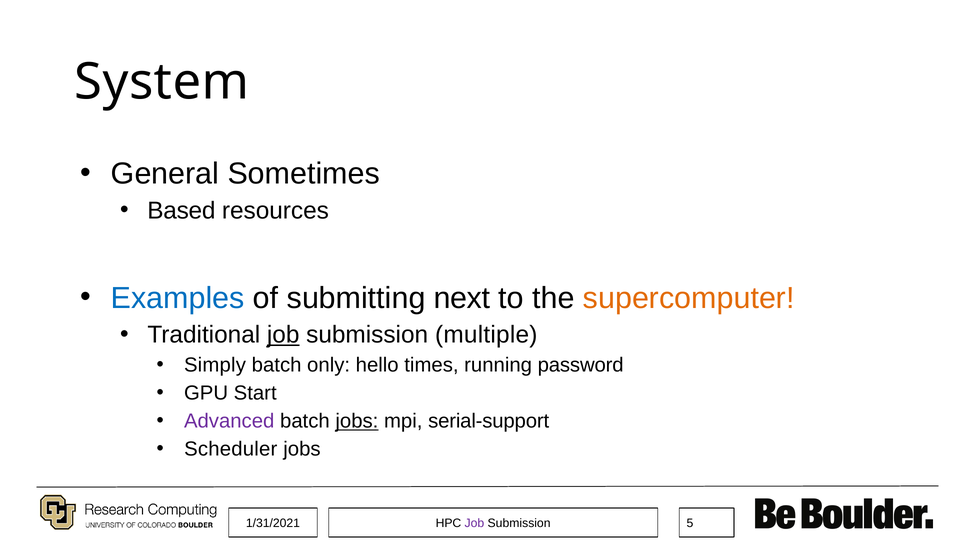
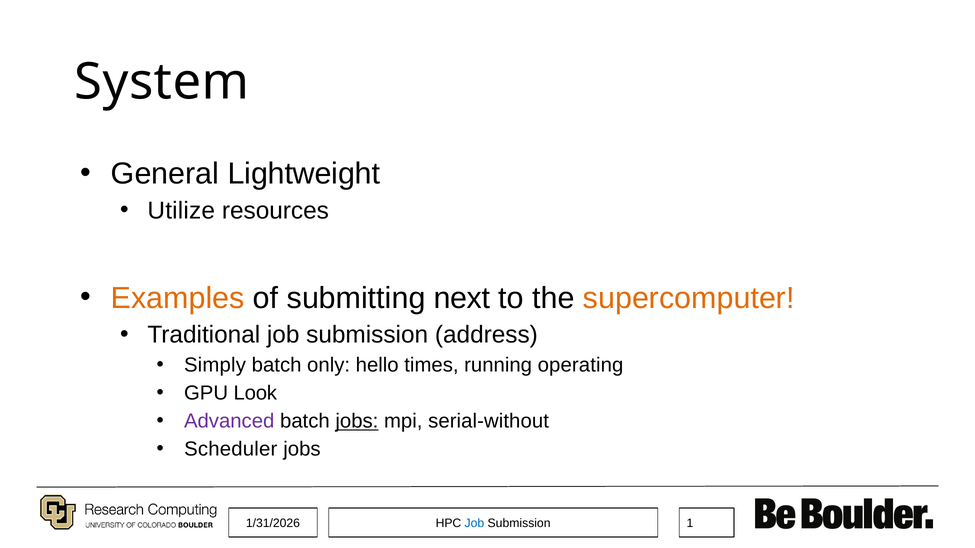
Sometimes: Sometimes -> Lightweight
Based: Based -> Utilize
Examples colour: blue -> orange
job at (283, 335) underline: present -> none
multiple: multiple -> address
password: password -> operating
Start: Start -> Look
serial-support: serial-support -> serial-without
1/31/2021: 1/31/2021 -> 1/31/2026
Job at (474, 524) colour: purple -> blue
5: 5 -> 1
